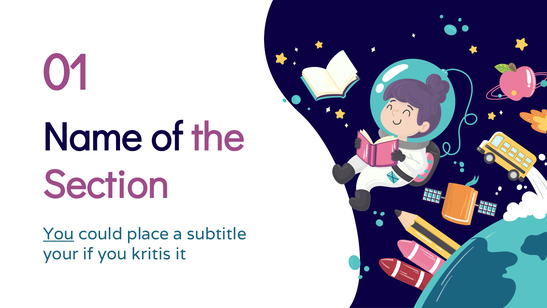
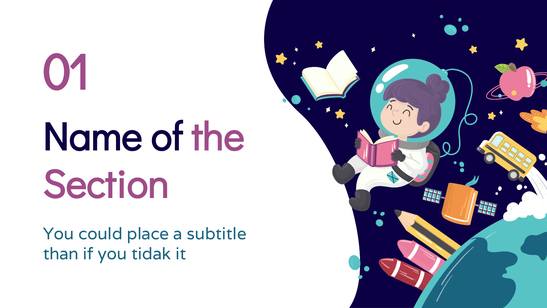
You at (59, 234) underline: present -> none
your: your -> than
kritis: kritis -> tidak
